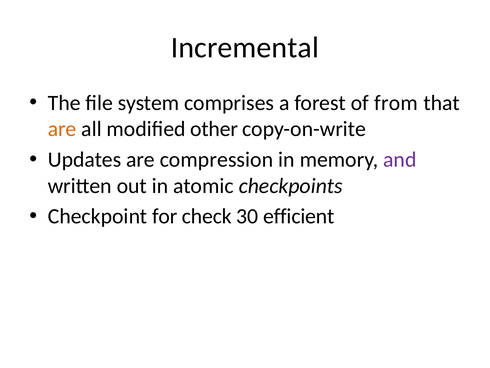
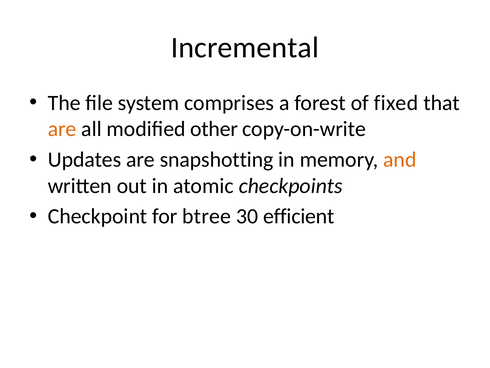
from: from -> fixed
compression: compression -> snapshotting
and colour: purple -> orange
check: check -> btree
